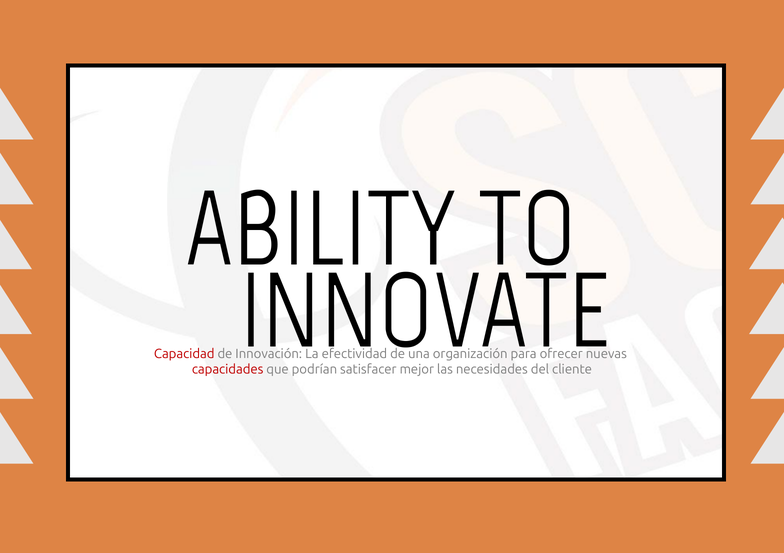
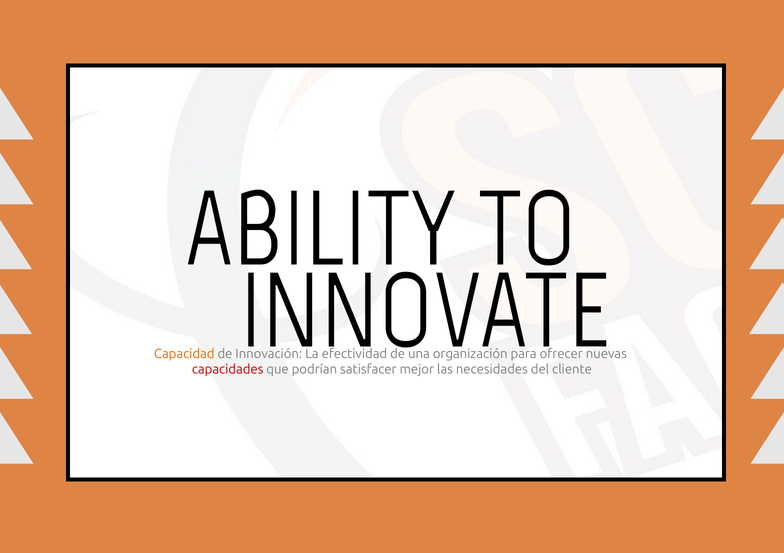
Capacidad colour: red -> orange
